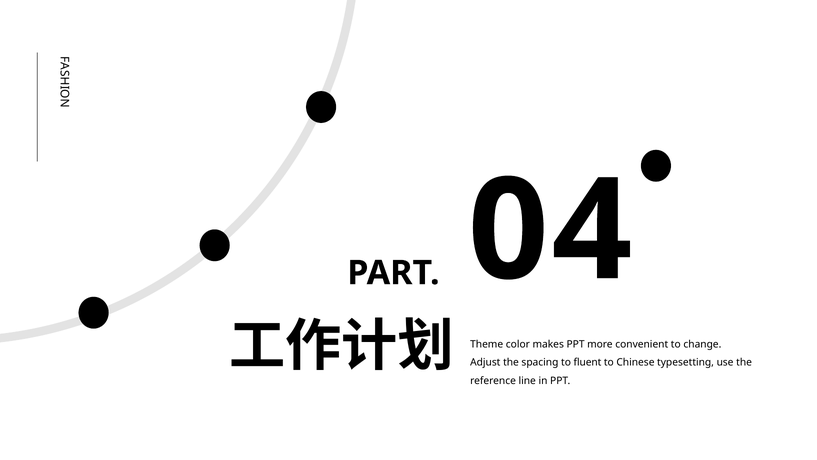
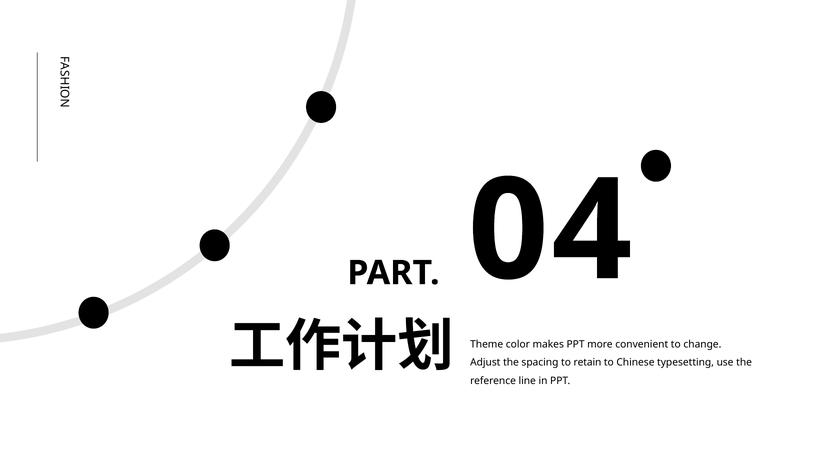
fluent: fluent -> retain
